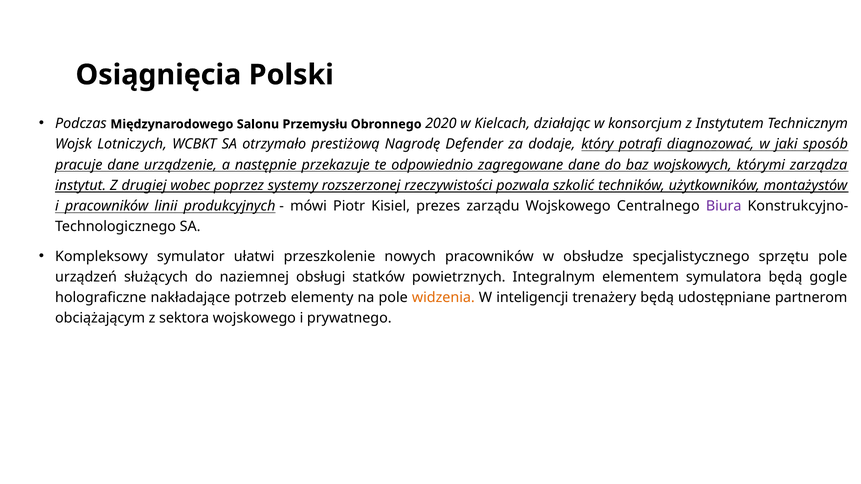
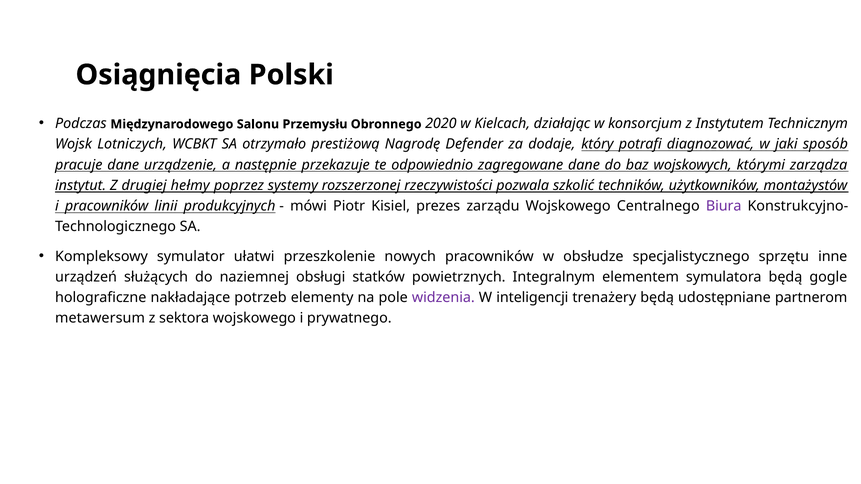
wobec: wobec -> hełmy
sprzętu pole: pole -> inne
widzenia colour: orange -> purple
obciążającym: obciążającym -> metawersum
